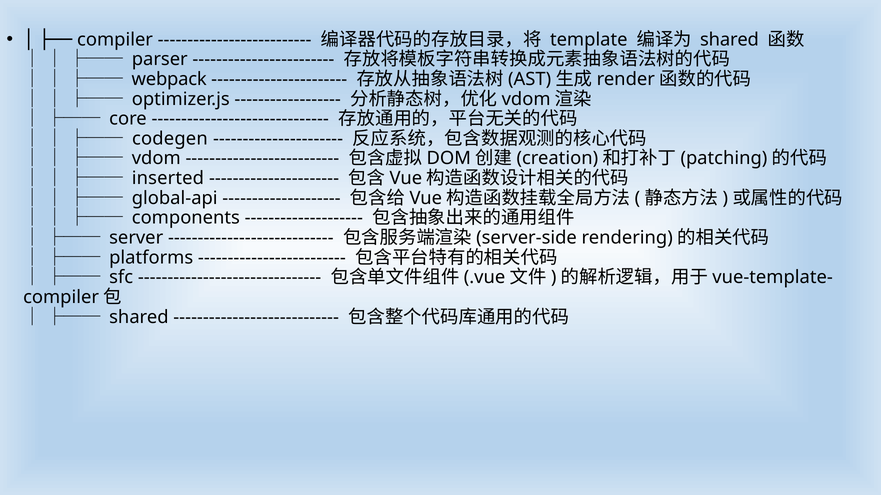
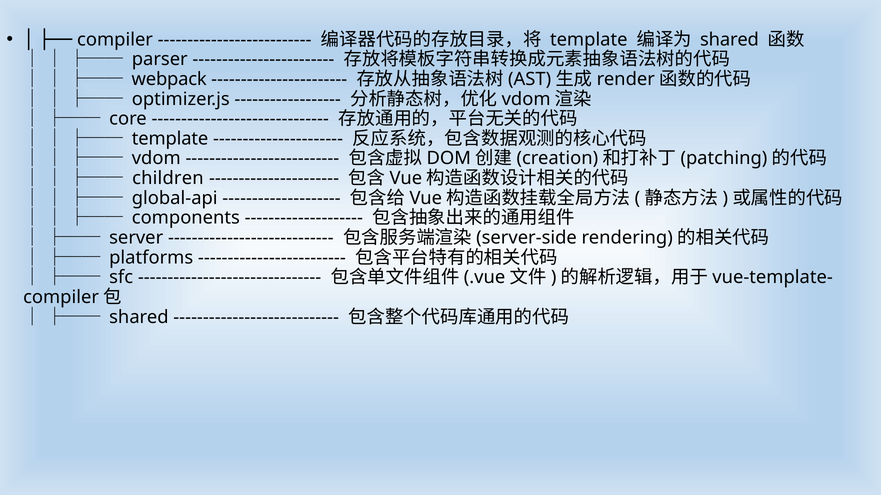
codegen at (170, 139): codegen -> template
inserted: inserted -> children
